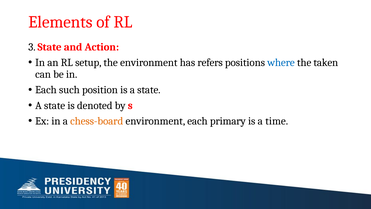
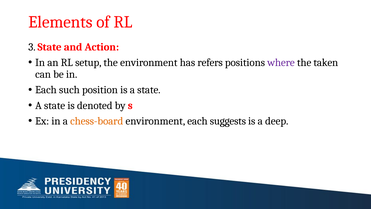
where colour: blue -> purple
primary: primary -> suggests
time: time -> deep
